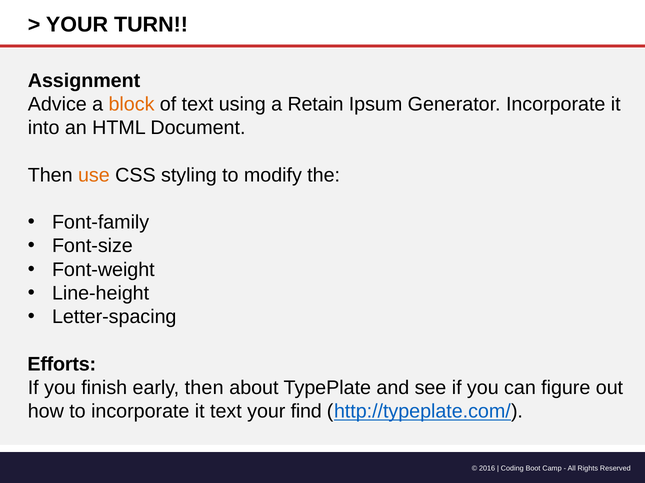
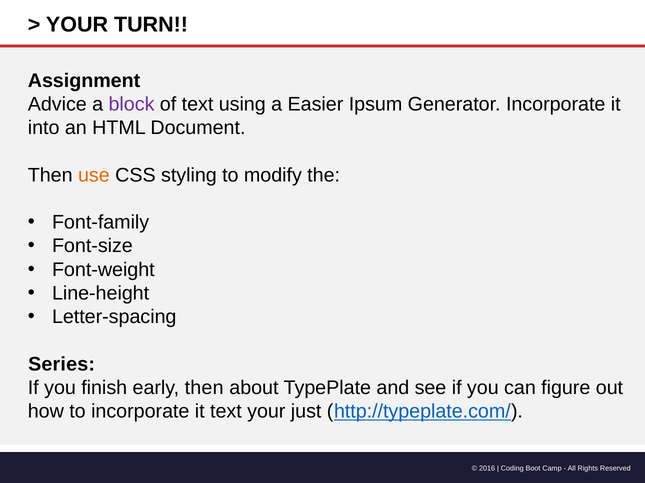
block colour: orange -> purple
Retain: Retain -> Easier
Efforts: Efforts -> Series
find: find -> just
